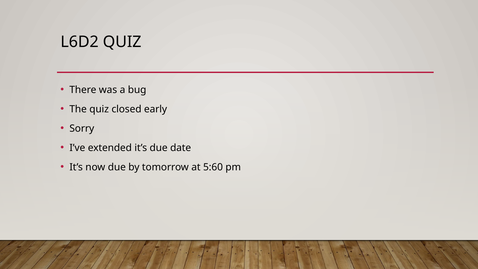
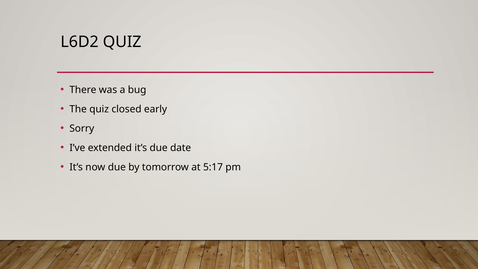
5:60: 5:60 -> 5:17
